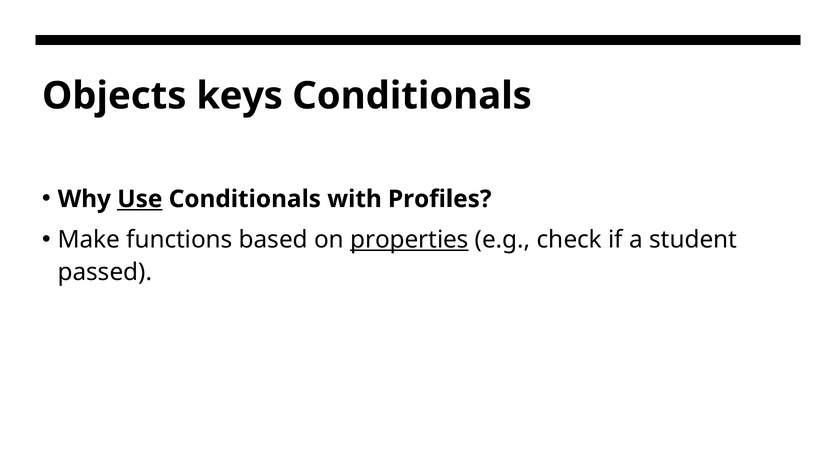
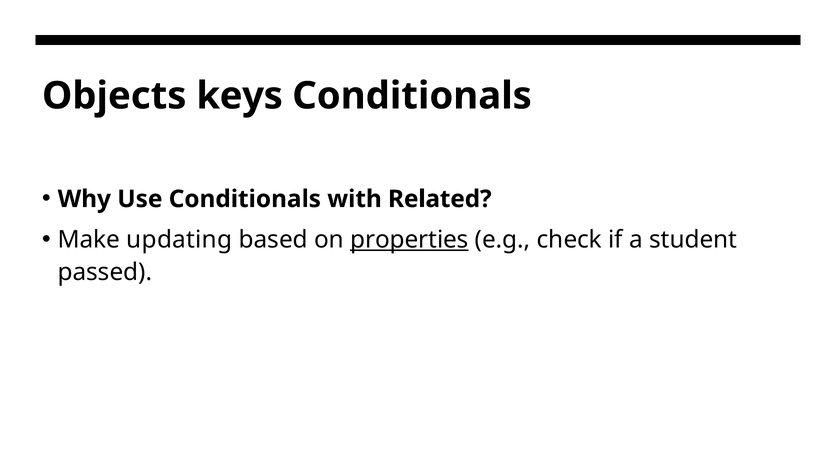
Use underline: present -> none
Profiles: Profiles -> Related
functions: functions -> updating
